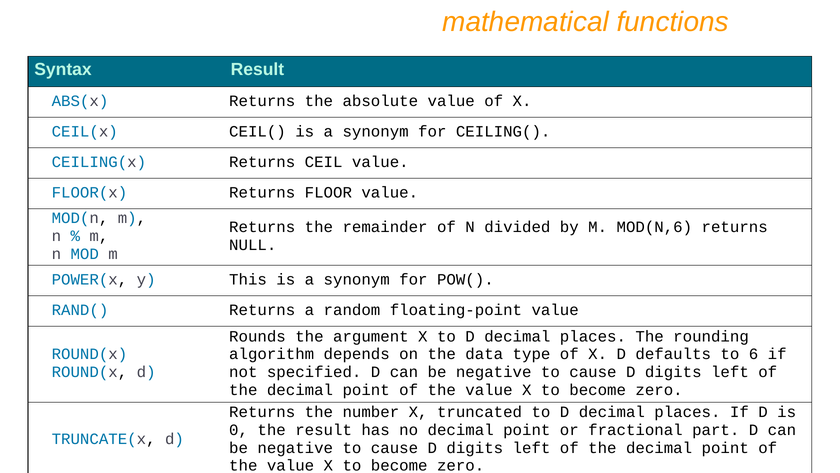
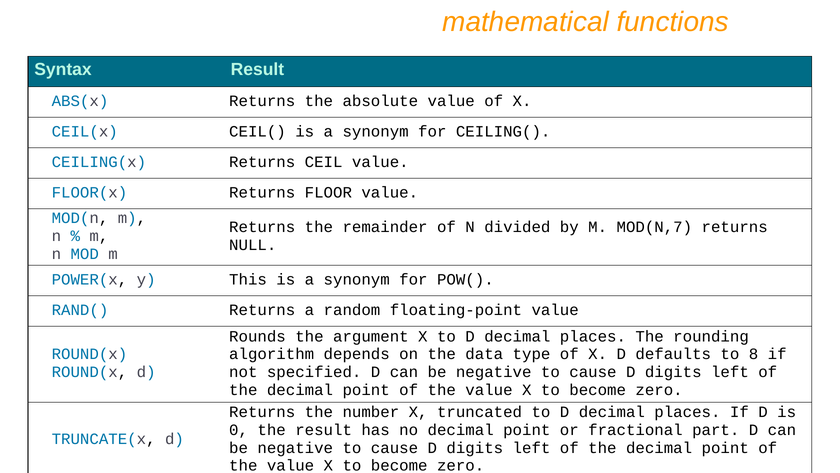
MOD(N,6: MOD(N,6 -> MOD(N,7
6: 6 -> 8
